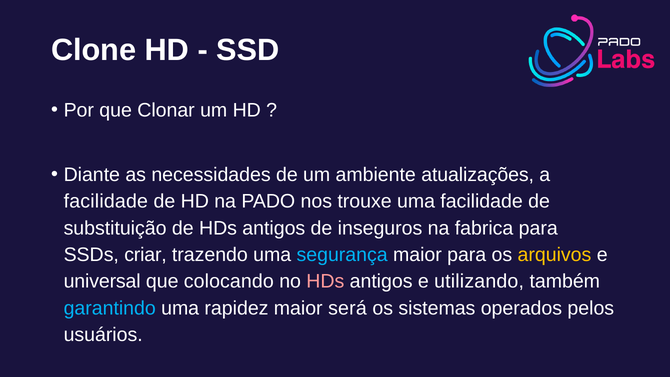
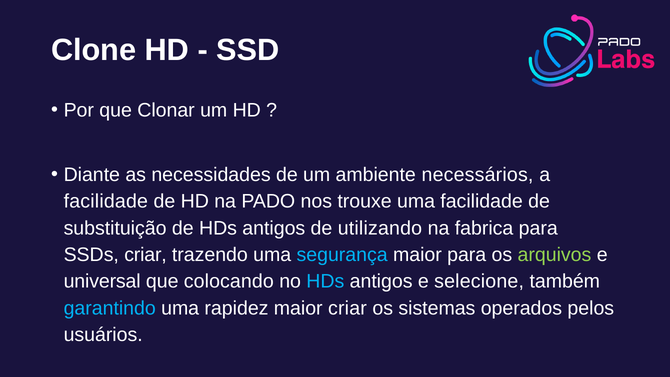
atualizações: atualizações -> necessários
inseguros: inseguros -> utilizando
arquivos colour: yellow -> light green
HDs at (325, 281) colour: pink -> light blue
utilizando: utilizando -> selecione
maior será: será -> criar
